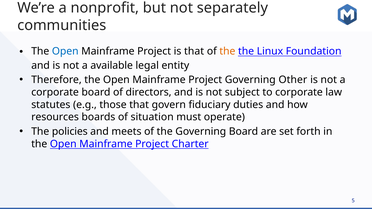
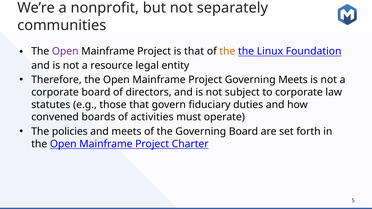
Open at (65, 51) colour: blue -> purple
available: available -> resource
Governing Other: Other -> Meets
resources: resources -> convened
situation: situation -> activities
